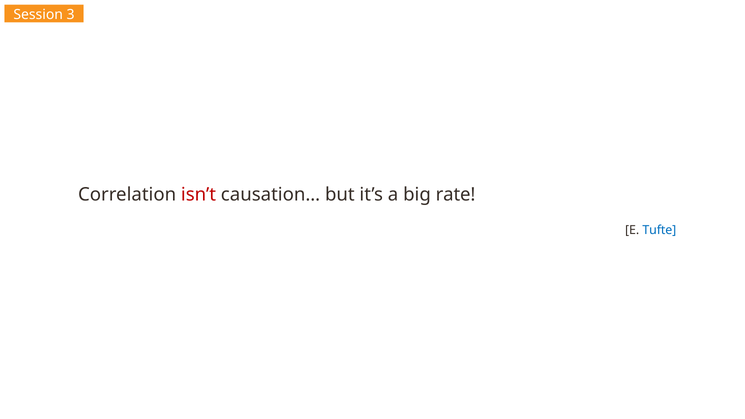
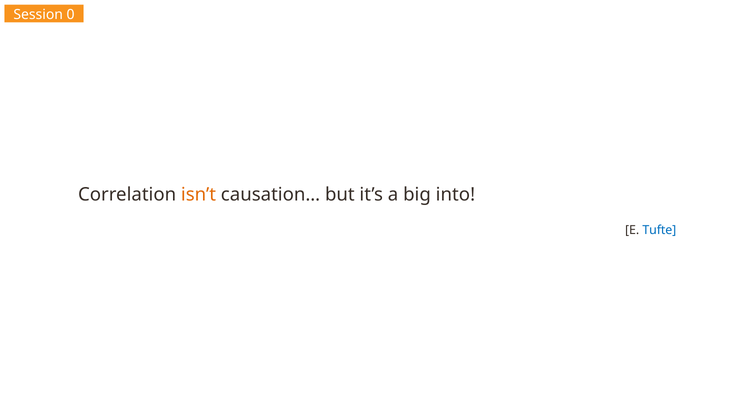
3: 3 -> 0
isn’t colour: red -> orange
rate: rate -> into
